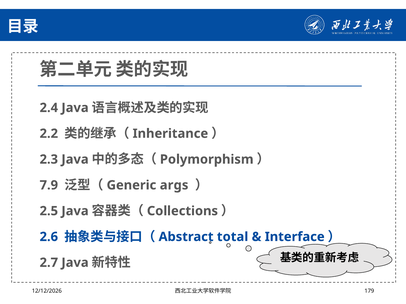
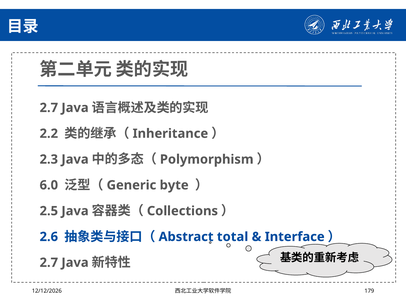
2.4 at (49, 108): 2.4 -> 2.7
7.9: 7.9 -> 6.0
args: args -> byte
